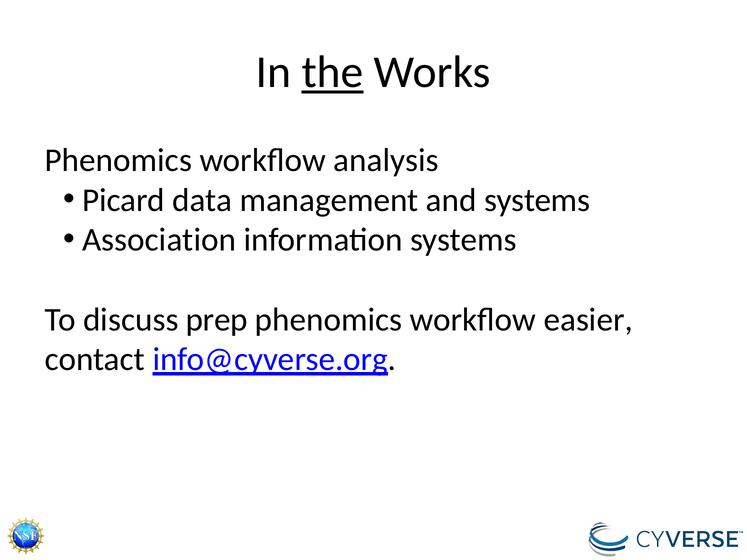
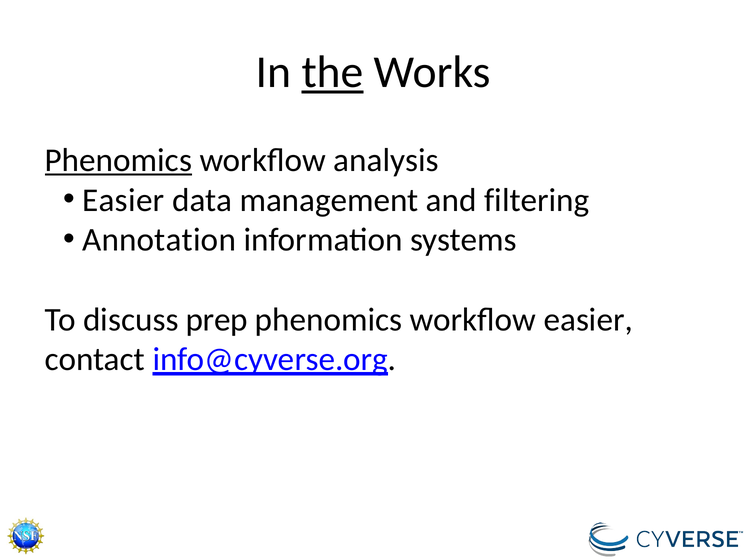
Phenomics at (118, 160) underline: none -> present
Picard at (124, 200): Picard -> Easier
and systems: systems -> filtering
Association: Association -> Annotation
